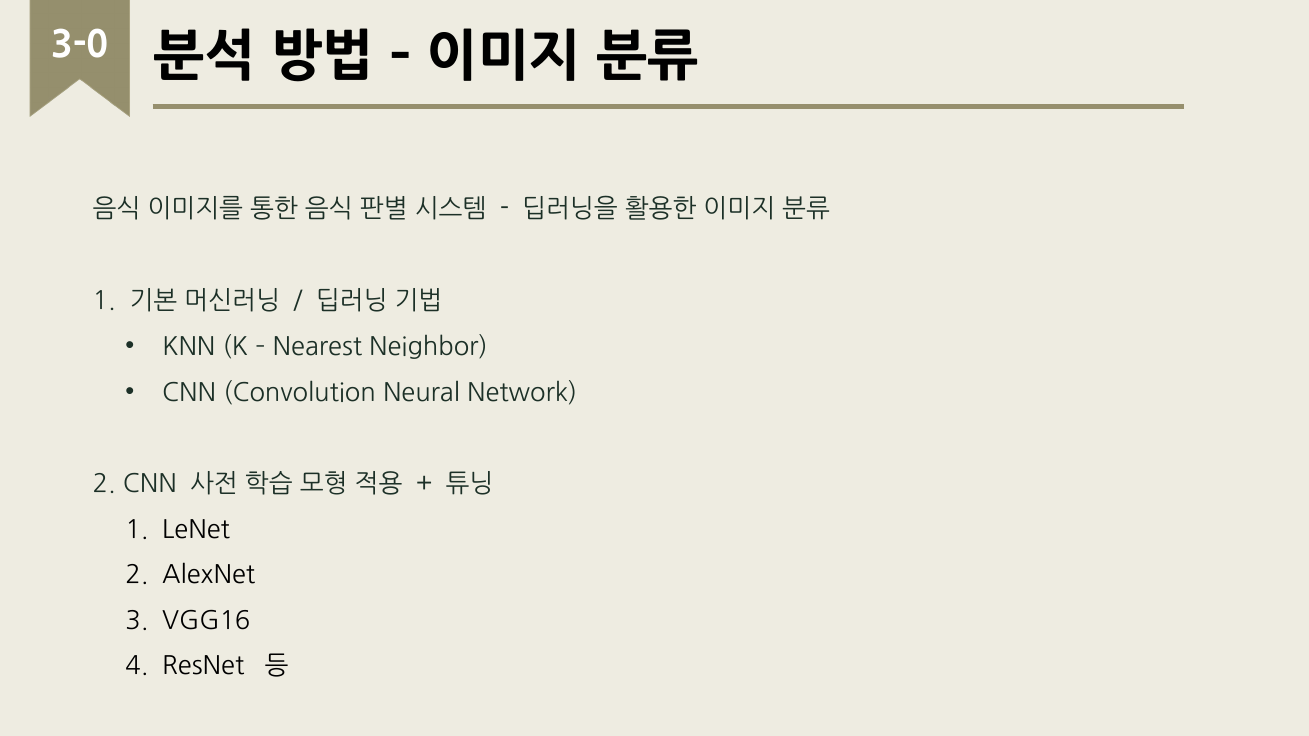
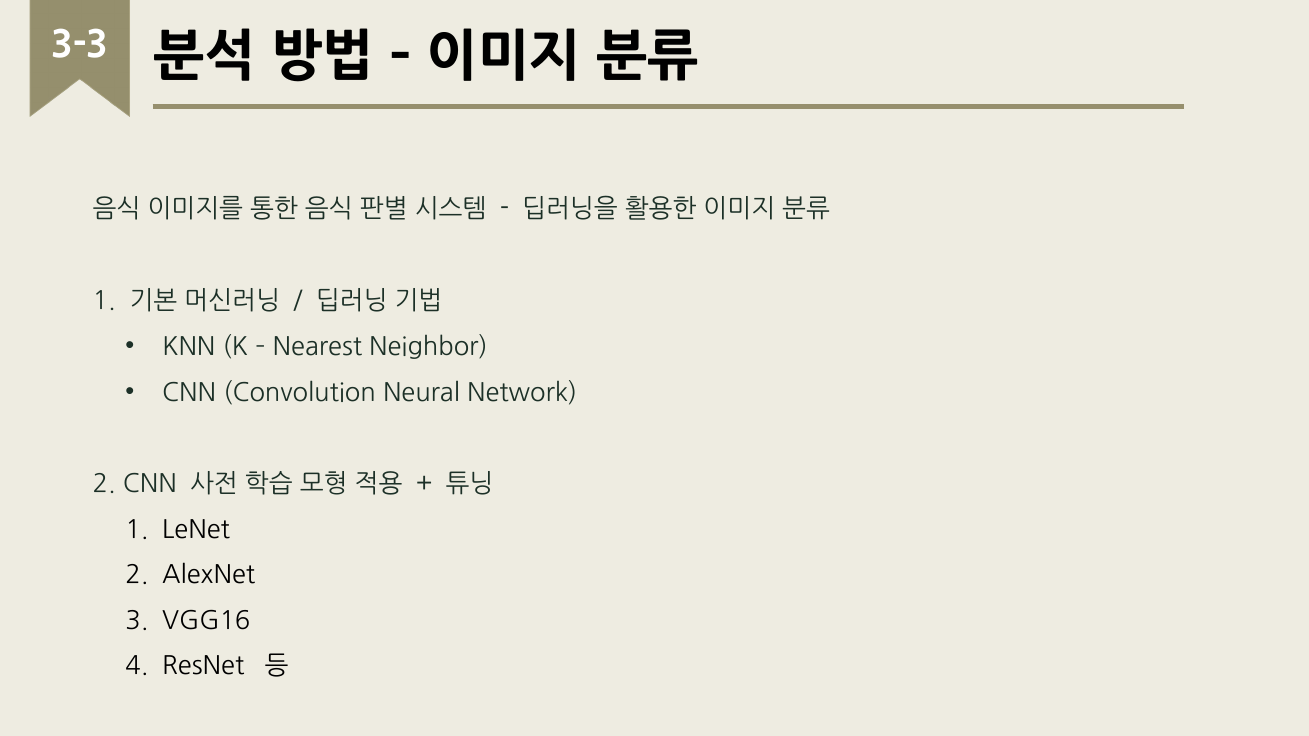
3-0: 3-0 -> 3-3
